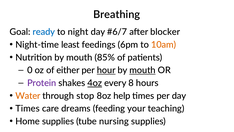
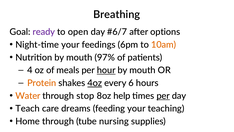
ready colour: blue -> purple
night: night -> open
blocker: blocker -> options
Night-time least: least -> your
85%: 85% -> 97%
0: 0 -> 4
either: either -> meals
mouth at (142, 70) underline: present -> none
Protein colour: purple -> orange
8: 8 -> 6
per at (163, 96) underline: none -> present
Times at (28, 108): Times -> Teach
Home supplies: supplies -> through
